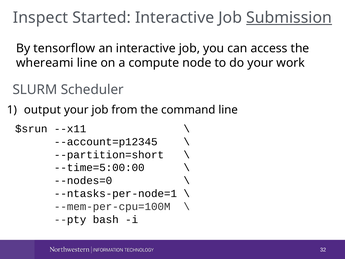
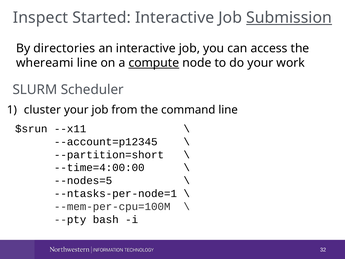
tensorflow: tensorflow -> directories
compute underline: none -> present
output: output -> cluster
--time=5:00:00: --time=5:00:00 -> --time=4:00:00
--nodes=0: --nodes=0 -> --nodes=5
